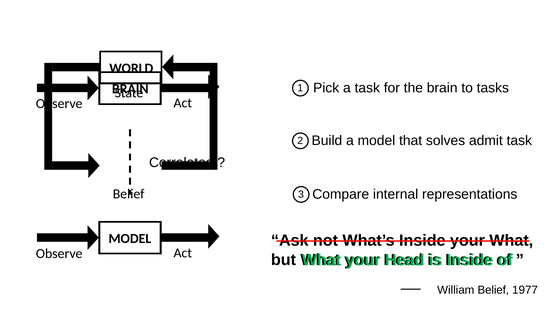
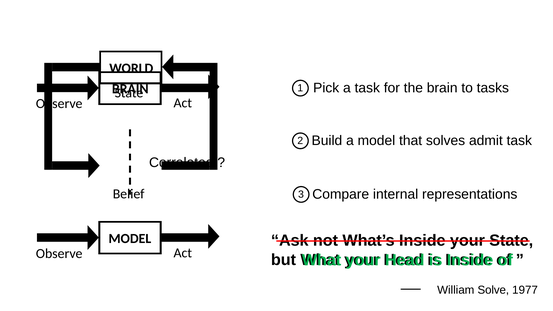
your What: What -> State
William Belief: Belief -> Solve
